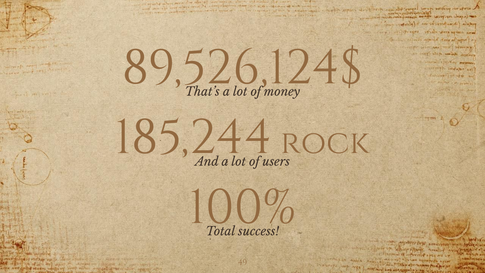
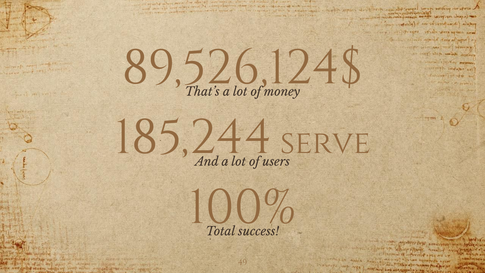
rock: rock -> serve
